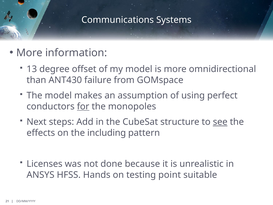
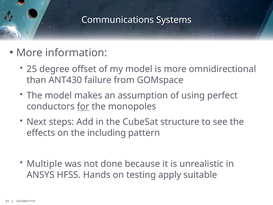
13: 13 -> 25
see underline: present -> none
Licenses: Licenses -> Multiple
point: point -> apply
